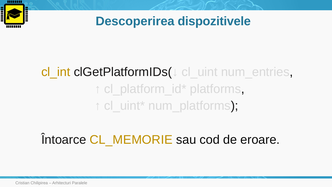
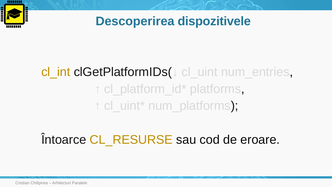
CL_MEMORIE: CL_MEMORIE -> CL_RESURSE
